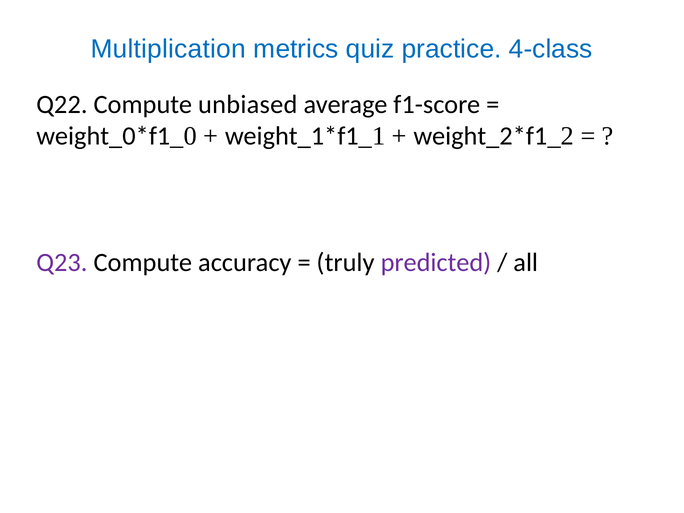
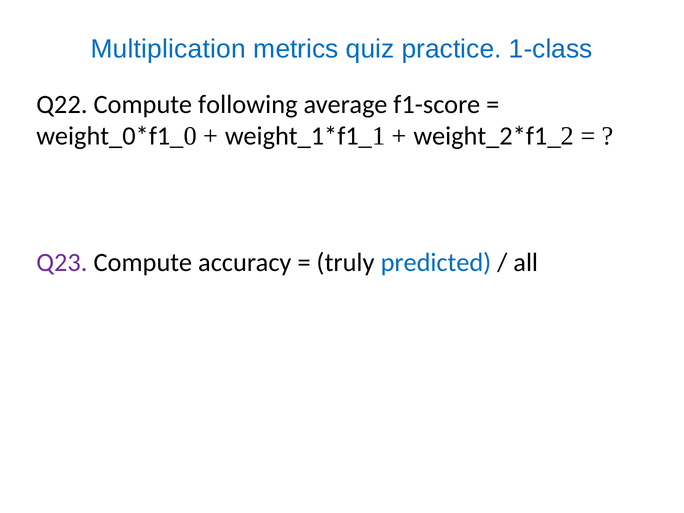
4-class: 4-class -> 1-class
unbiased: unbiased -> following
predicted colour: purple -> blue
